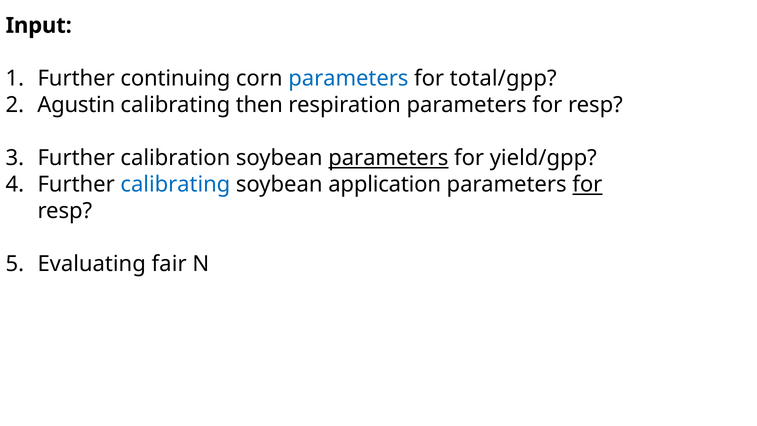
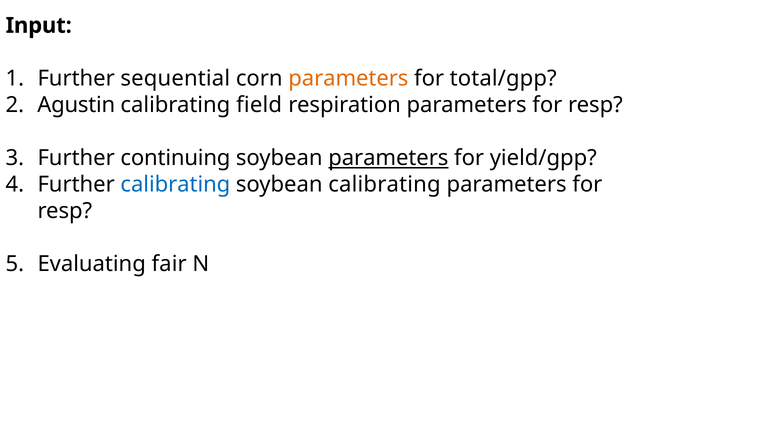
continuing: continuing -> sequential
parameters at (348, 79) colour: blue -> orange
then: then -> field
calibration: calibration -> continuing
soybean application: application -> calibrating
for at (587, 185) underline: present -> none
